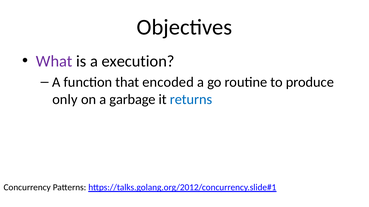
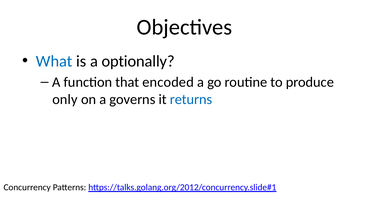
What colour: purple -> blue
execution: execution -> optionally
garbage: garbage -> governs
